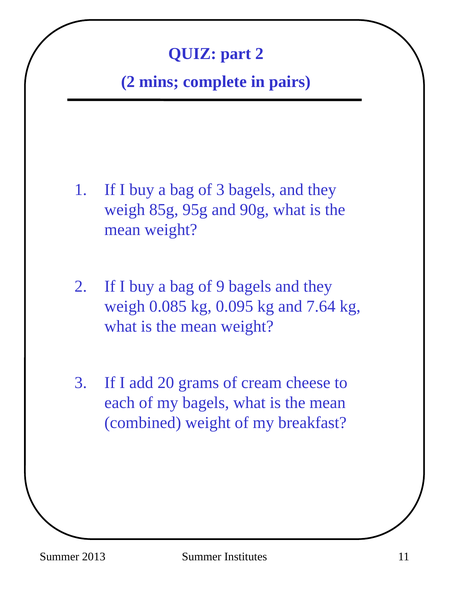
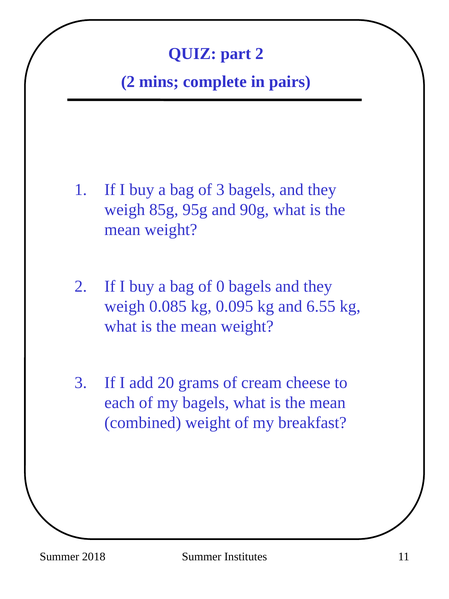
9: 9 -> 0
7.64: 7.64 -> 6.55
2013: 2013 -> 2018
